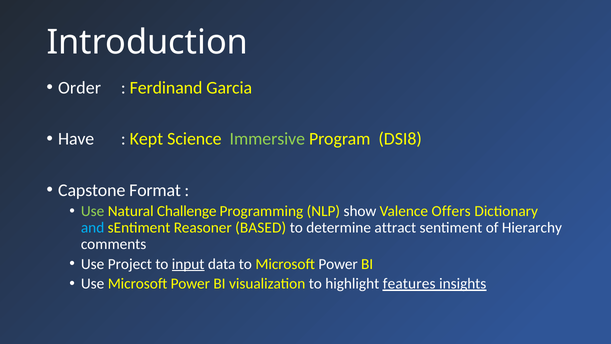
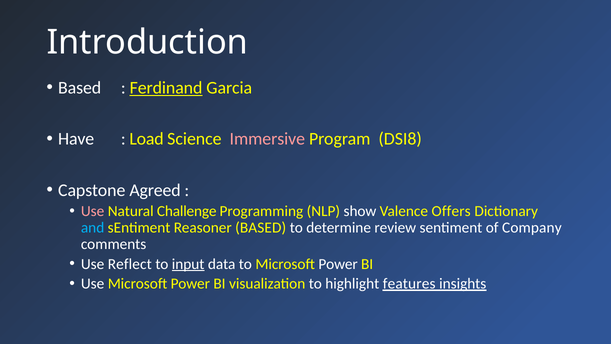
Order at (80, 88): Order -> Based
Ferdinand underline: none -> present
Kept: Kept -> Load
Immersive colour: light green -> pink
Format: Format -> Agreed
Use at (93, 211) colour: light green -> pink
attract: attract -> review
Hierarchy: Hierarchy -> Company
Project: Project -> Reflect
